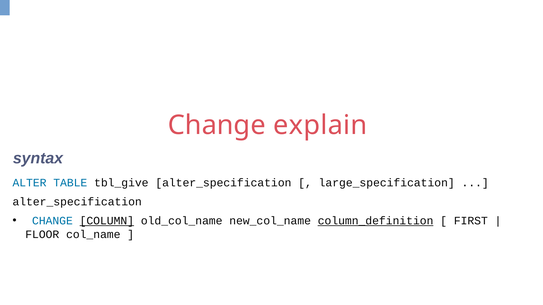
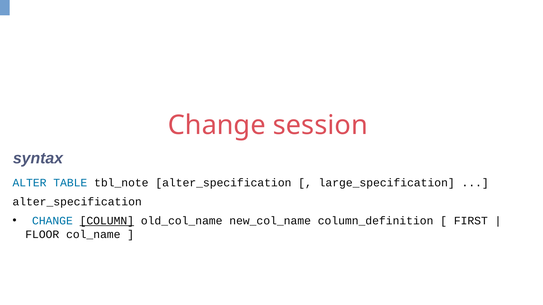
explain: explain -> session
tbl_give: tbl_give -> tbl_note
column_definition underline: present -> none
